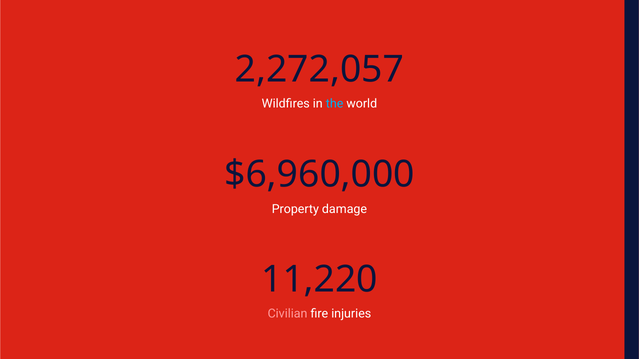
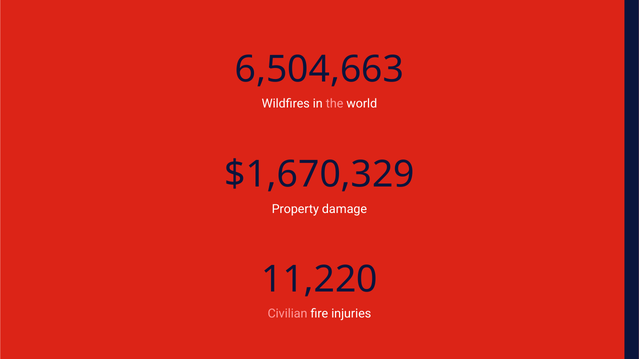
2,272,057: 2,272,057 -> 6,504,663
the colour: light blue -> pink
$6,960,000: $6,960,000 -> $1,670,329
